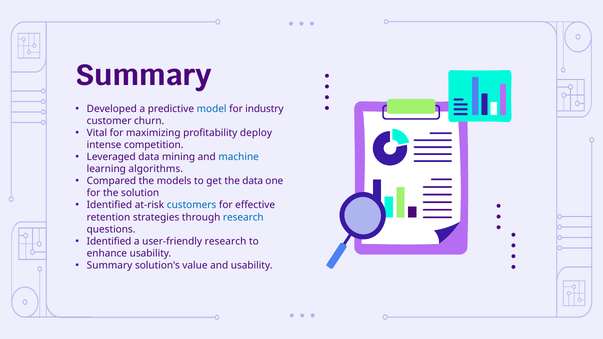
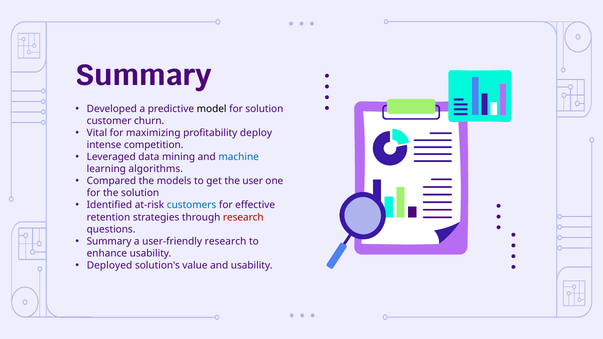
model colour: blue -> black
for industry: industry -> solution
the data: data -> user
research at (243, 217) colour: blue -> red
Identified at (109, 241): Identified -> Summary
Summary at (110, 266): Summary -> Deployed
